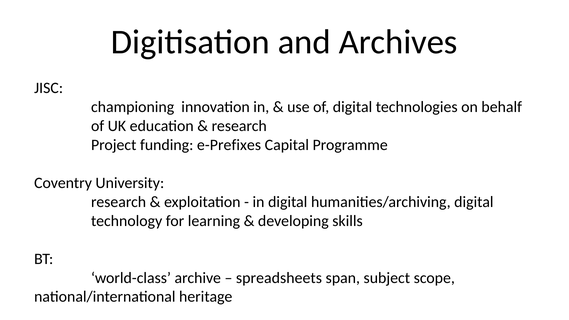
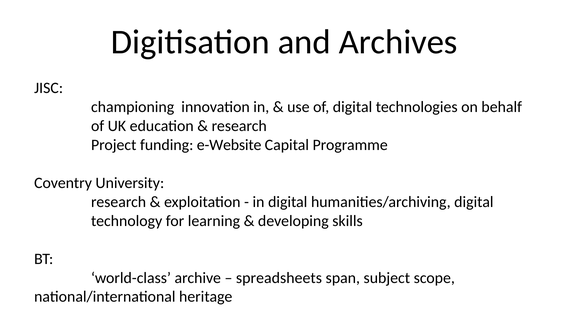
e-Prefixes: e-Prefixes -> e-Website
